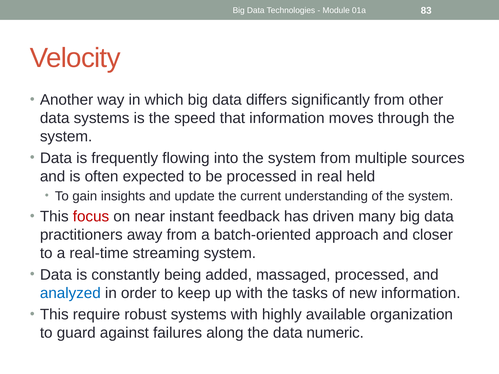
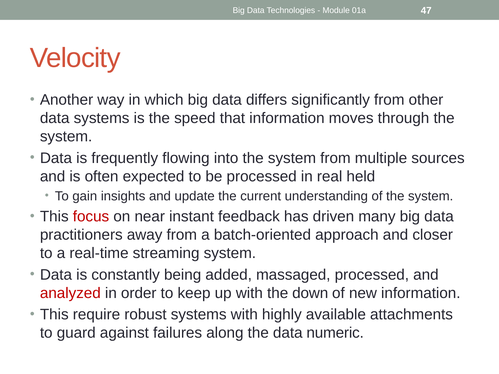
83: 83 -> 47
analyzed colour: blue -> red
tasks: tasks -> down
organization: organization -> attachments
